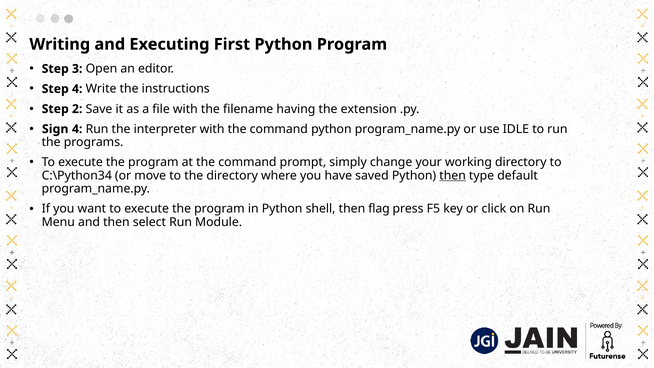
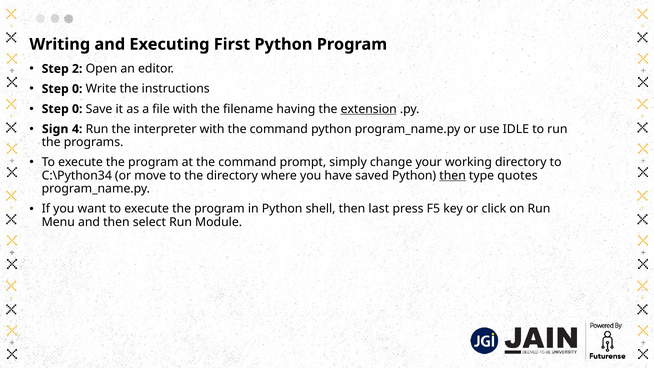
3: 3 -> 2
4 at (77, 89): 4 -> 0
2 at (77, 109): 2 -> 0
extension underline: none -> present
default: default -> quotes
flag: flag -> last
